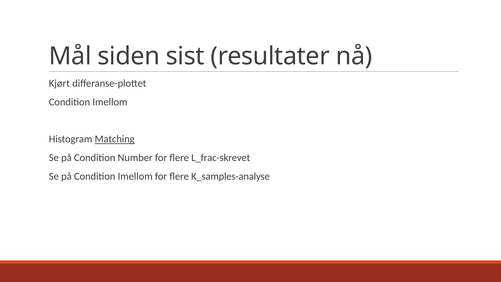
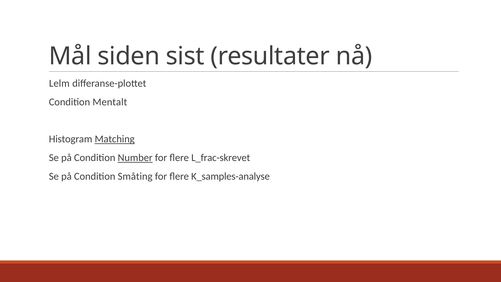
Kjørt: Kjørt -> Lelm
Imellom at (110, 102): Imellom -> Mentalt
Number underline: none -> present
på Condition Imellom: Imellom -> Småting
